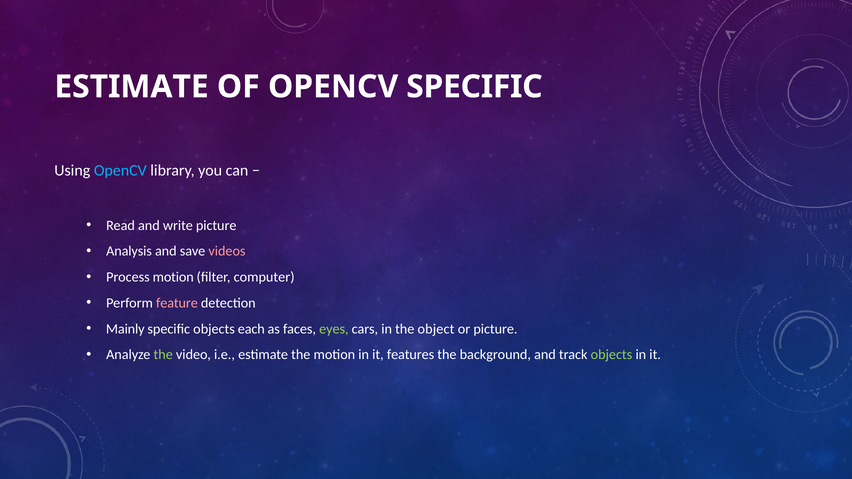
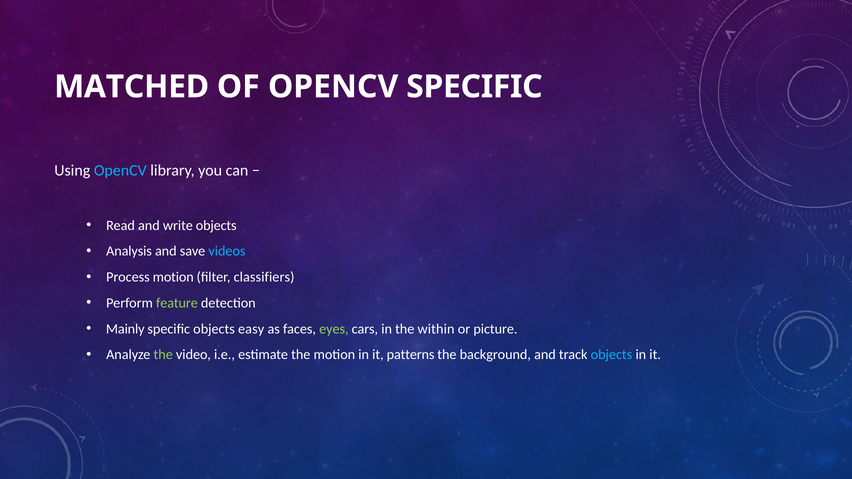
ESTIMATE at (131, 87): ESTIMATE -> MATCHED
write picture: picture -> objects
videos colour: pink -> light blue
computer: computer -> classifiers
feature colour: pink -> light green
each: each -> easy
object: object -> within
features: features -> patterns
objects at (611, 355) colour: light green -> light blue
